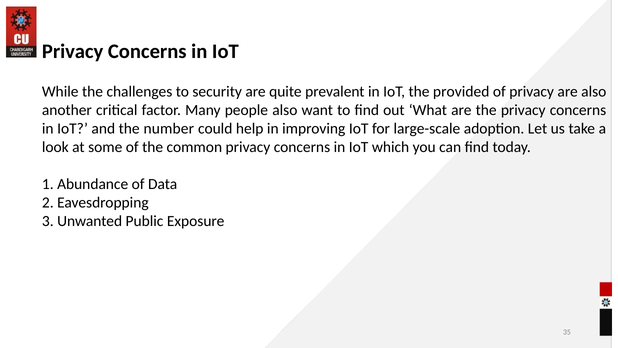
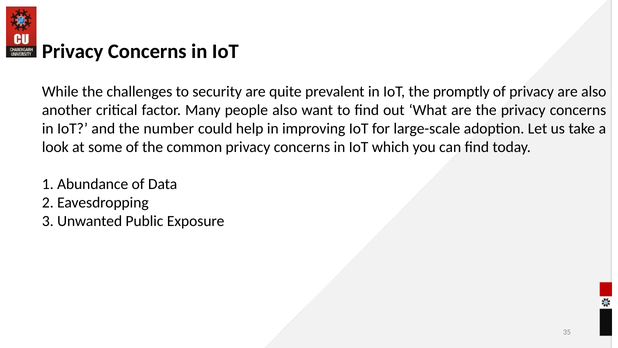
provided: provided -> promptly
